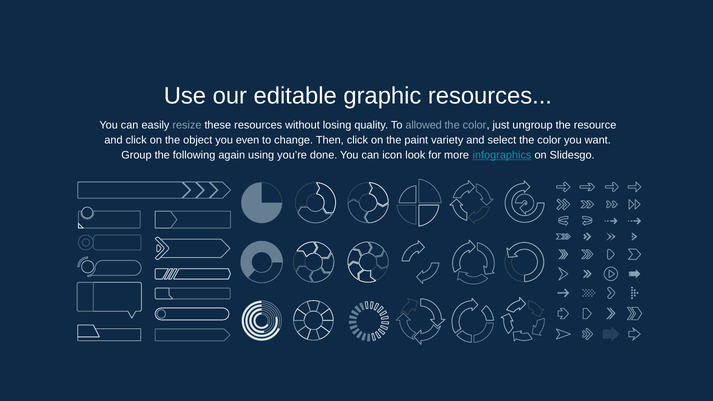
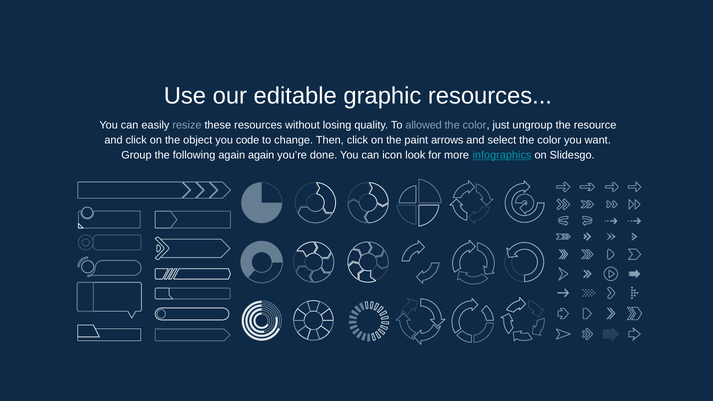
even: even -> code
variety: variety -> arrows
again using: using -> again
